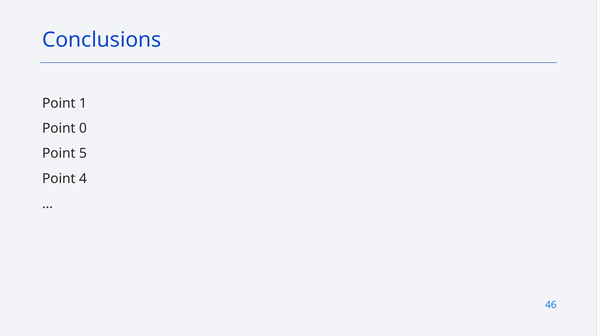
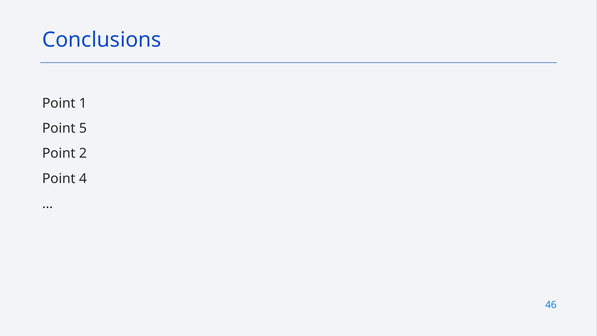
0: 0 -> 5
5: 5 -> 2
